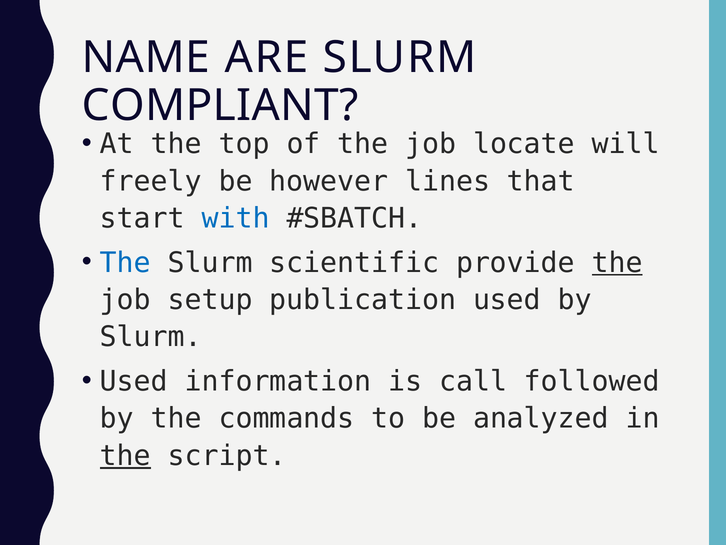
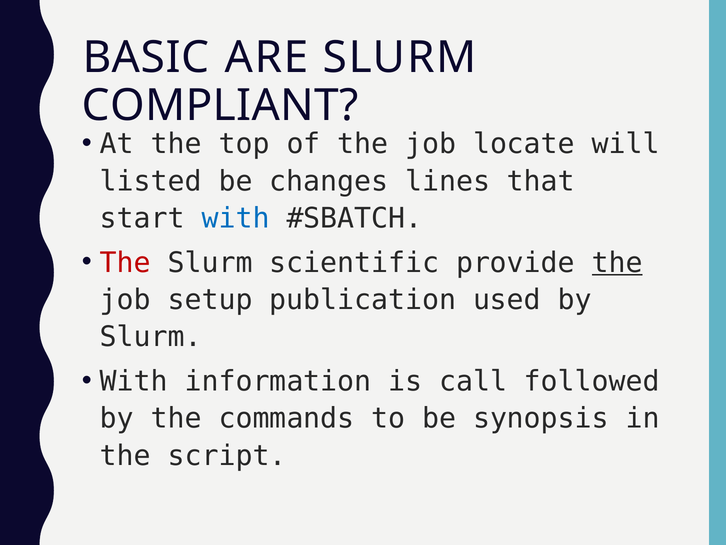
NAME: NAME -> BASIC
freely: freely -> listed
however: however -> changes
The at (125, 262) colour: blue -> red
Used at (134, 381): Used -> With
analyzed: analyzed -> synopsis
the at (125, 455) underline: present -> none
